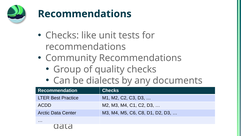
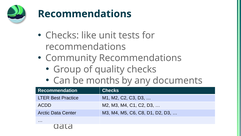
dialects: dialects -> months
